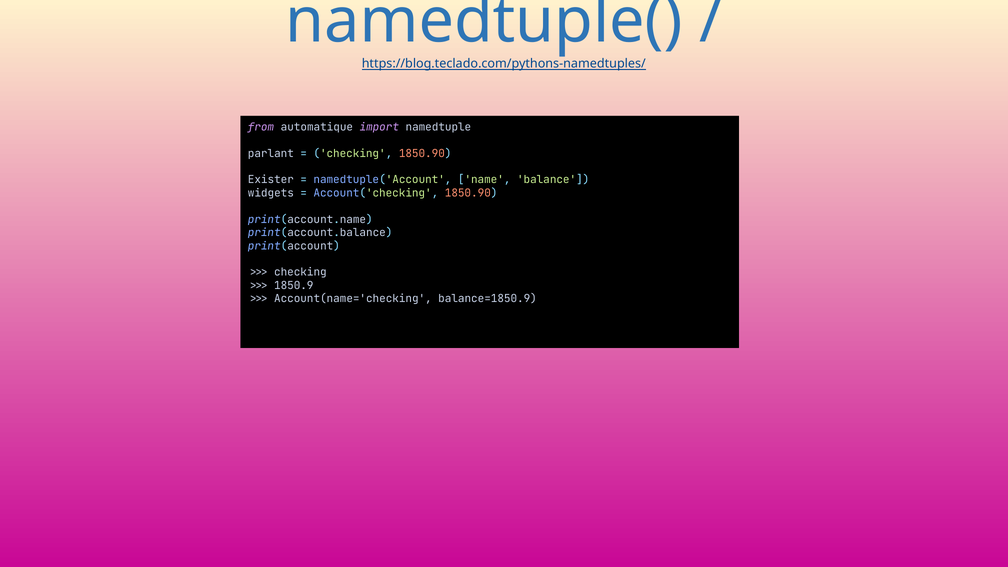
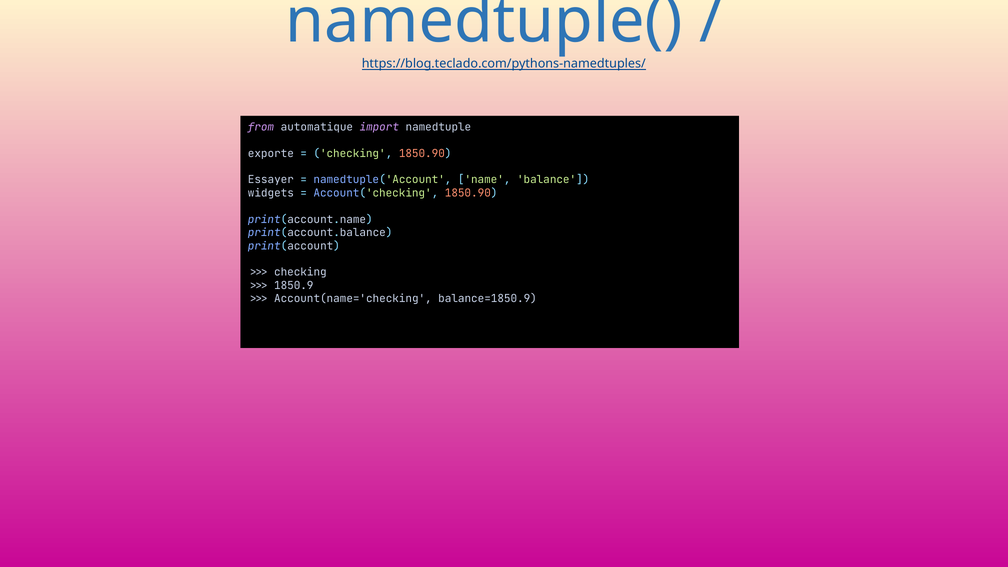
parlant: parlant -> exporte
Exister: Exister -> Essayer
